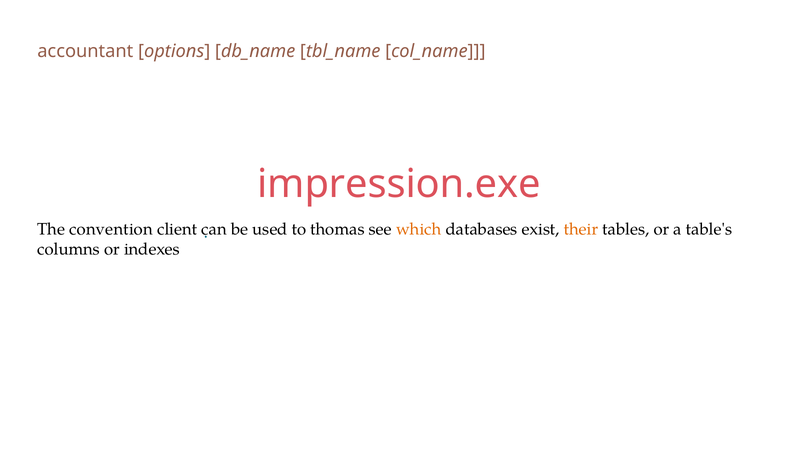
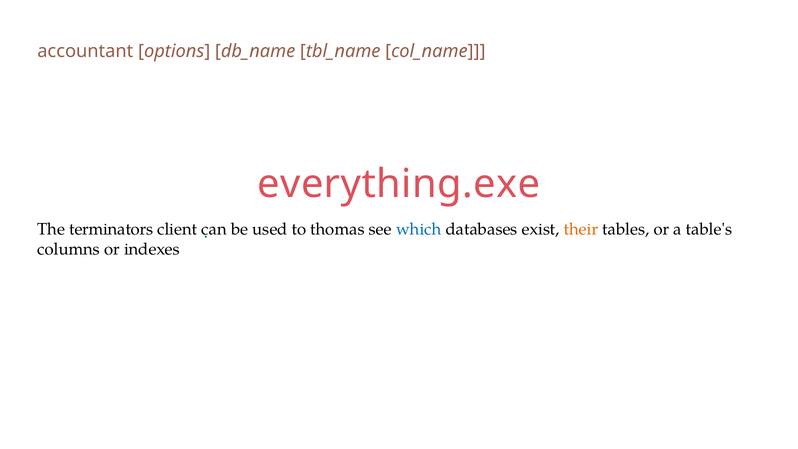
impression.exe: impression.exe -> everything.exe
convention: convention -> terminators
which colour: orange -> blue
